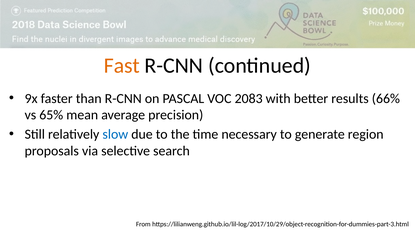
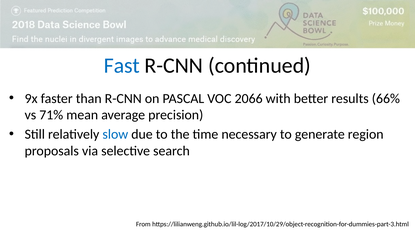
Fast colour: orange -> blue
2083: 2083 -> 2066
65%: 65% -> 71%
